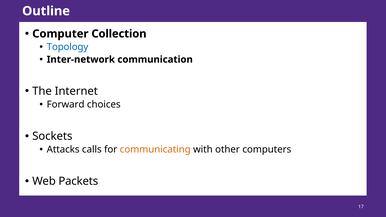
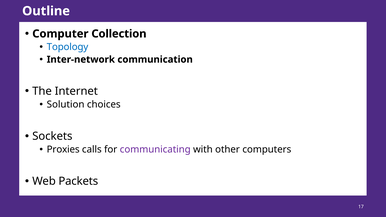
Forward: Forward -> Solution
Attacks: Attacks -> Proxies
communicating colour: orange -> purple
